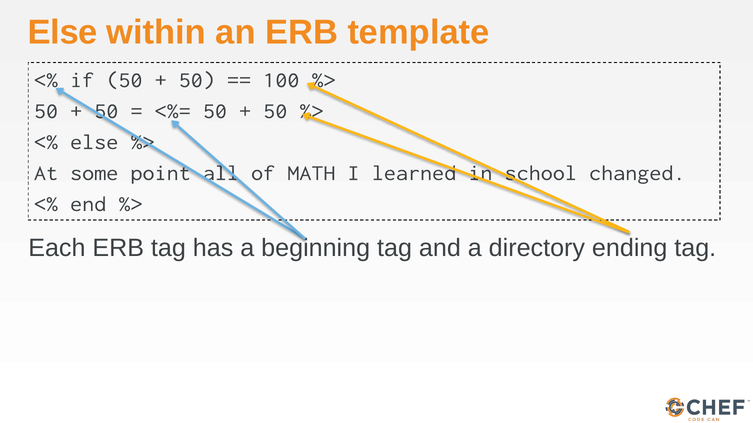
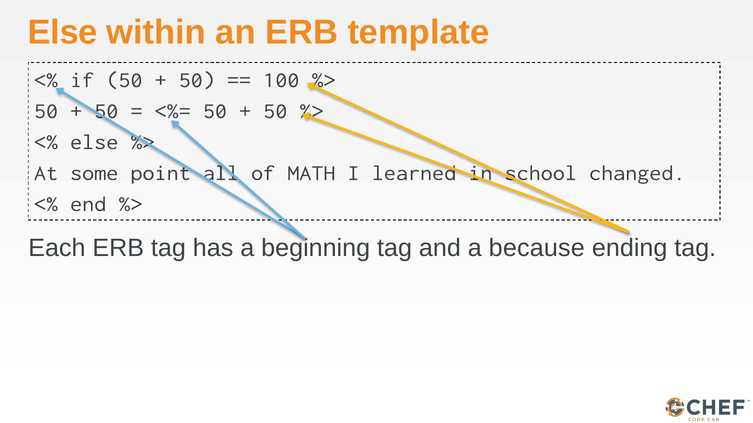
directory: directory -> because
